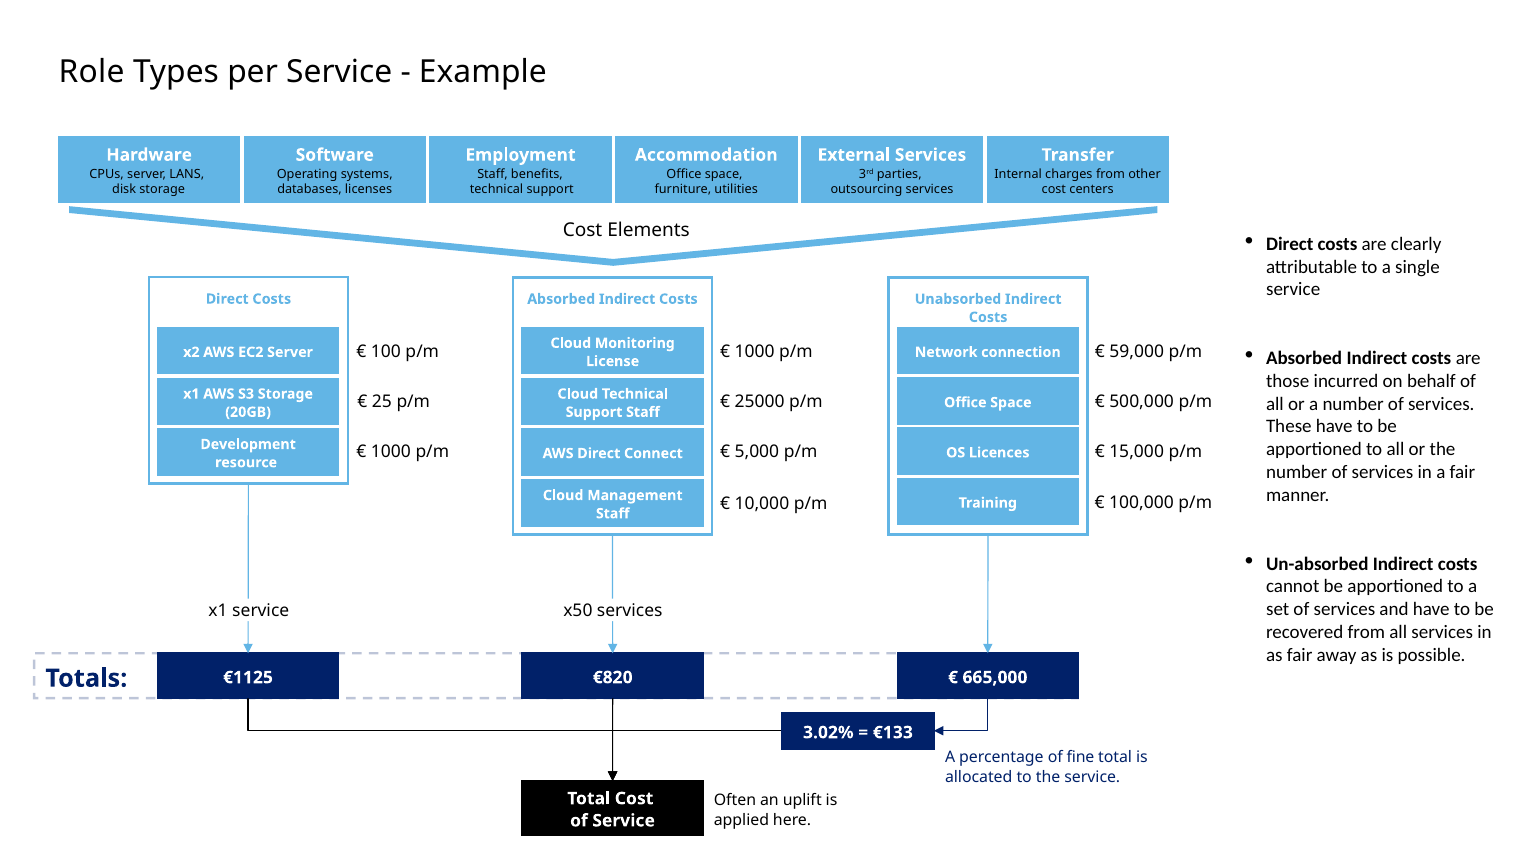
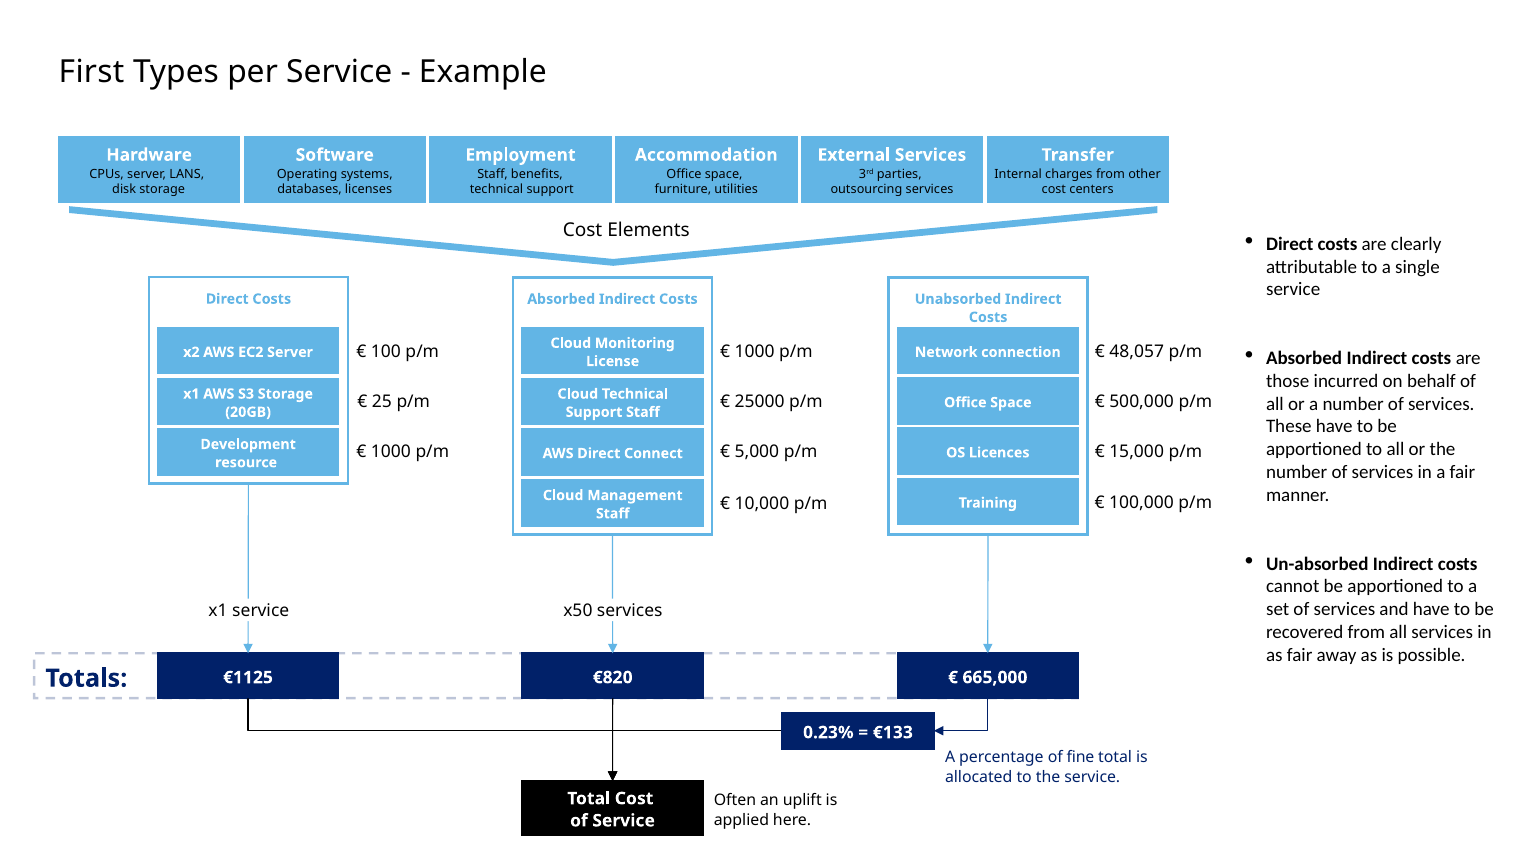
Role: Role -> First
59,000: 59,000 -> 48,057
3.02%: 3.02% -> 0.23%
